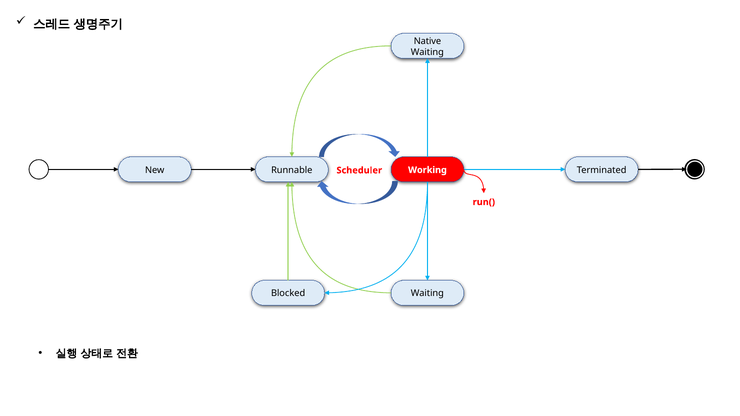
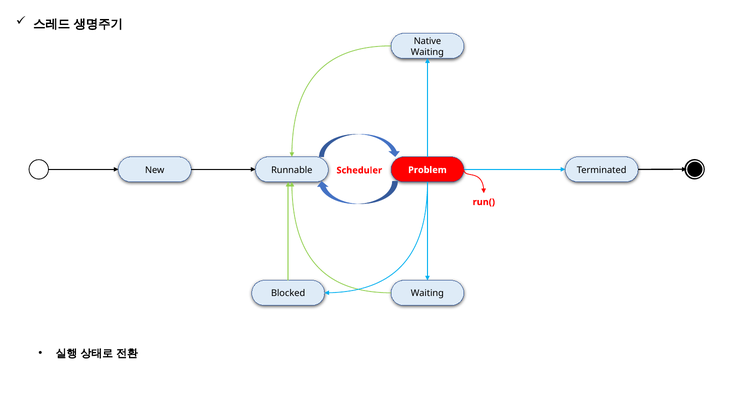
Working: Working -> Problem
